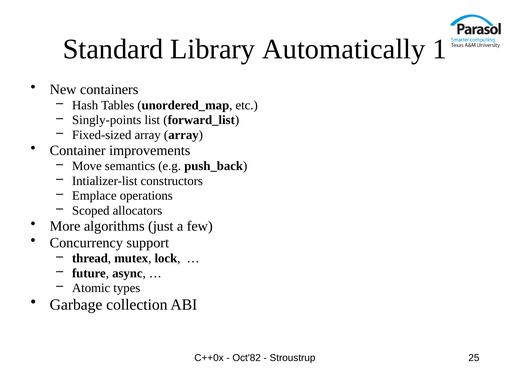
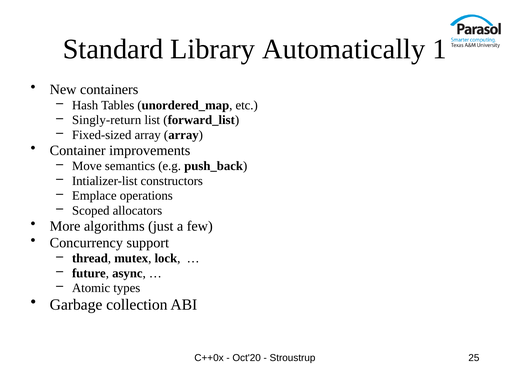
Singly-points: Singly-points -> Singly-return
Oct'82: Oct'82 -> Oct'20
